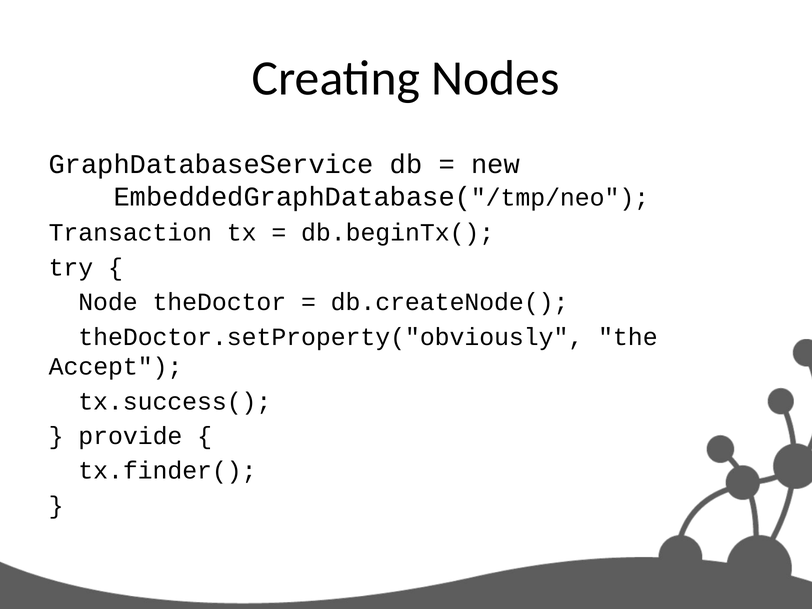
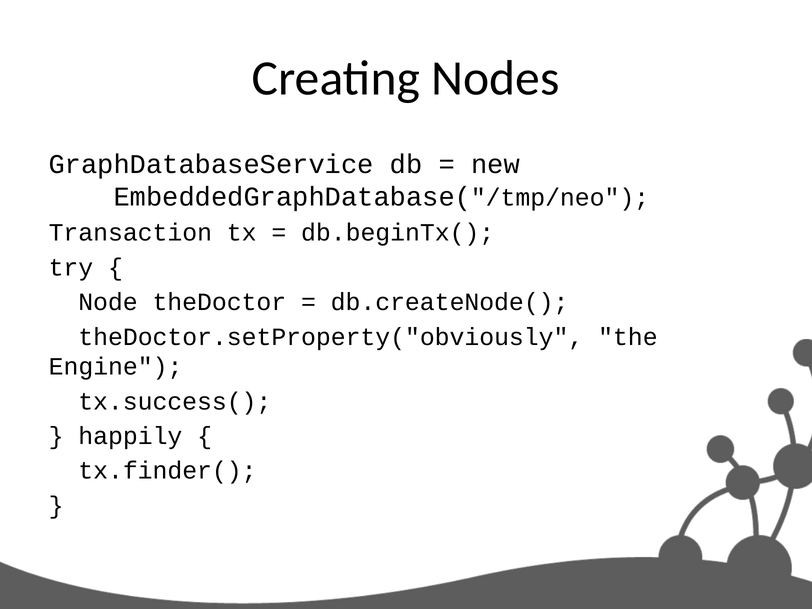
Accept: Accept -> Engine
provide: provide -> happily
